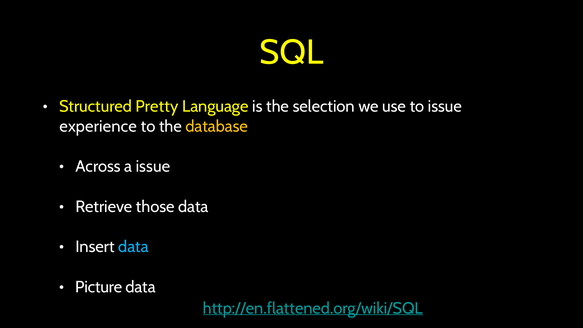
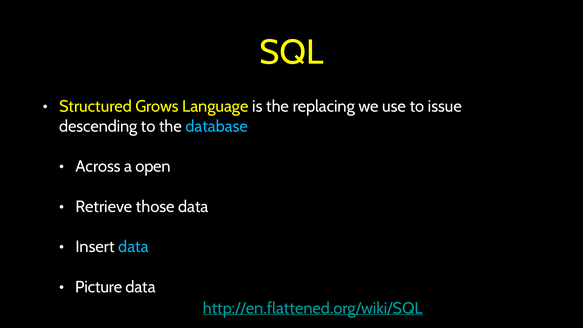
Pretty: Pretty -> Grows
selection: selection -> replacing
experience: experience -> descending
database colour: yellow -> light blue
a issue: issue -> open
